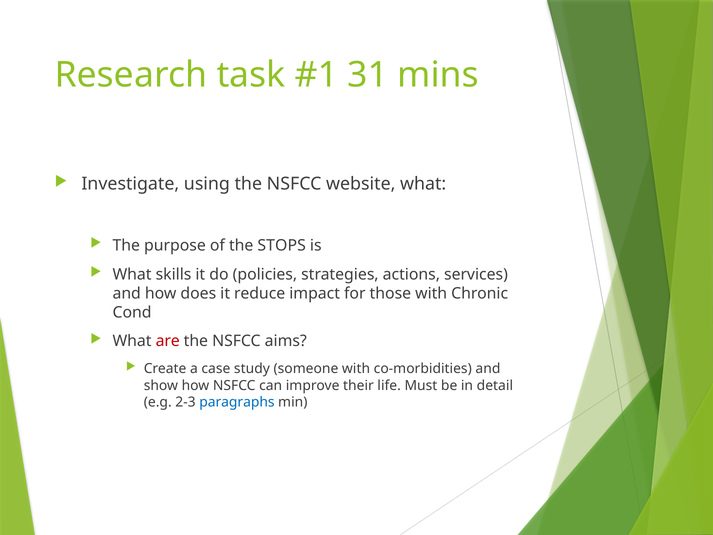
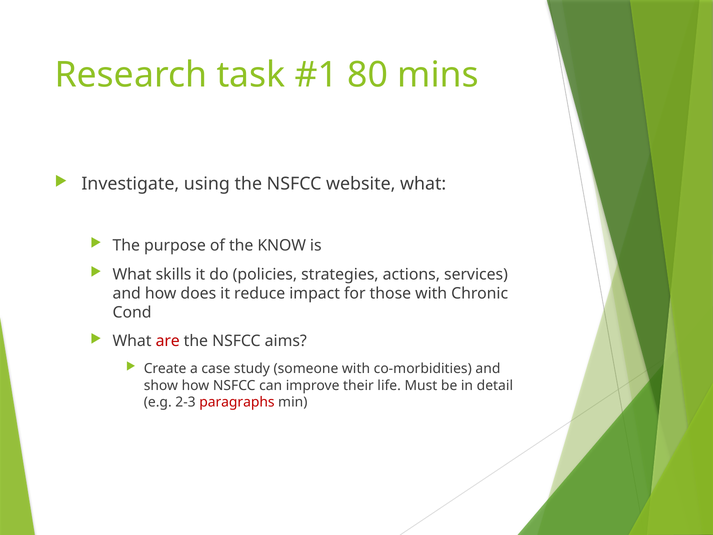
31: 31 -> 80
STOPS: STOPS -> KNOW
paragraphs colour: blue -> red
